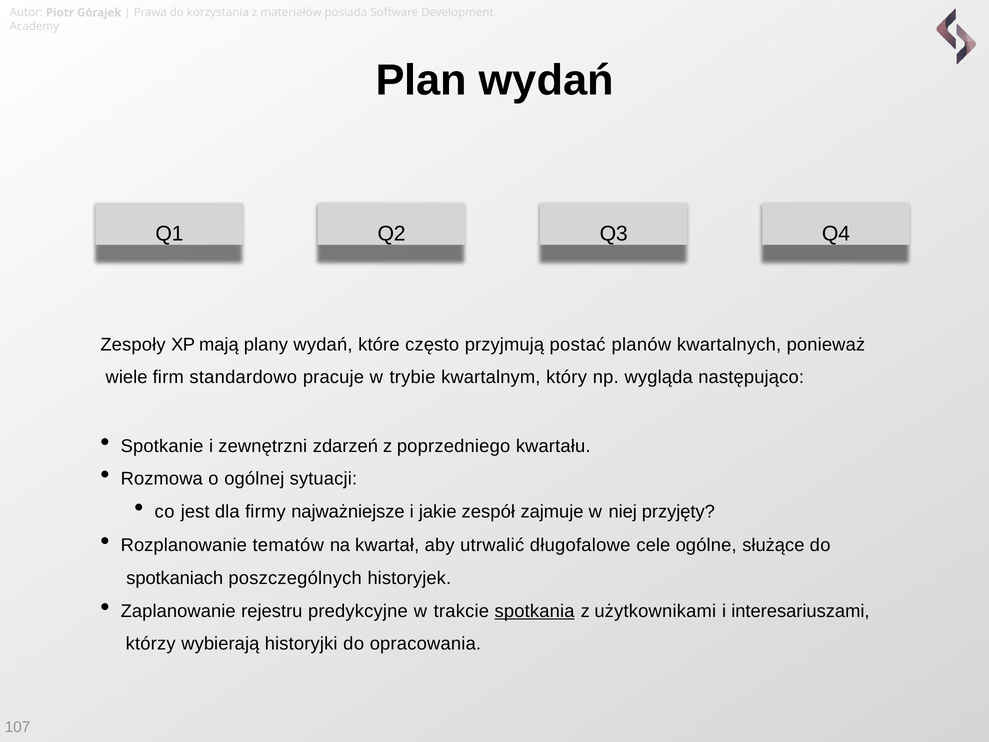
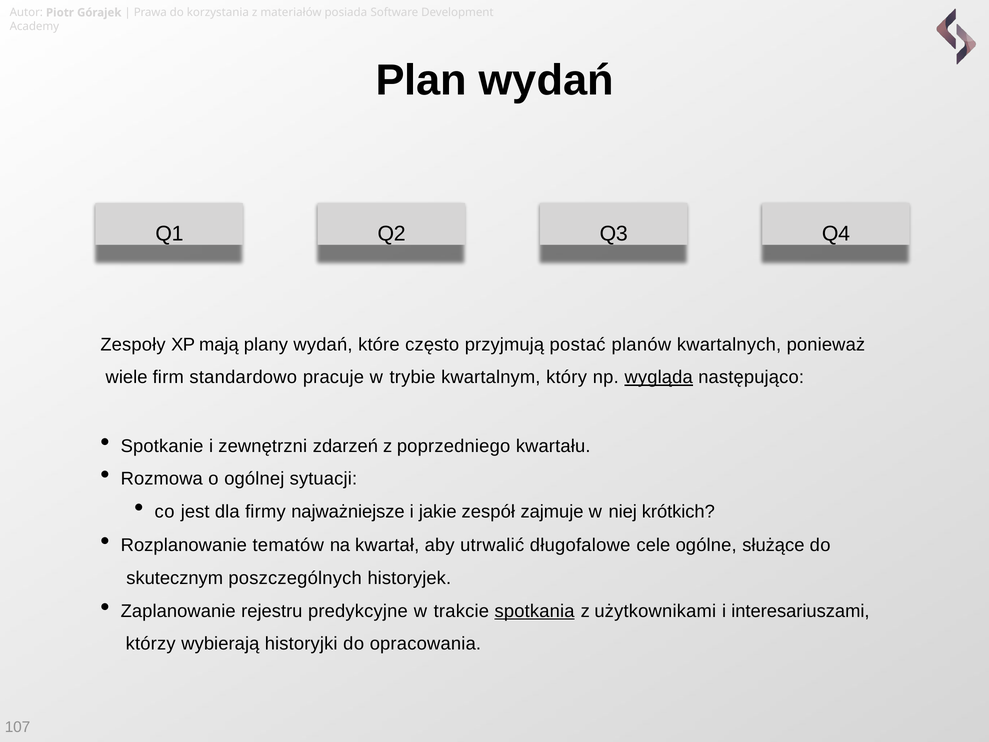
wygląda underline: none -> present
przyjęty: przyjęty -> krótkich
spotkaniach: spotkaniach -> skutecznym
